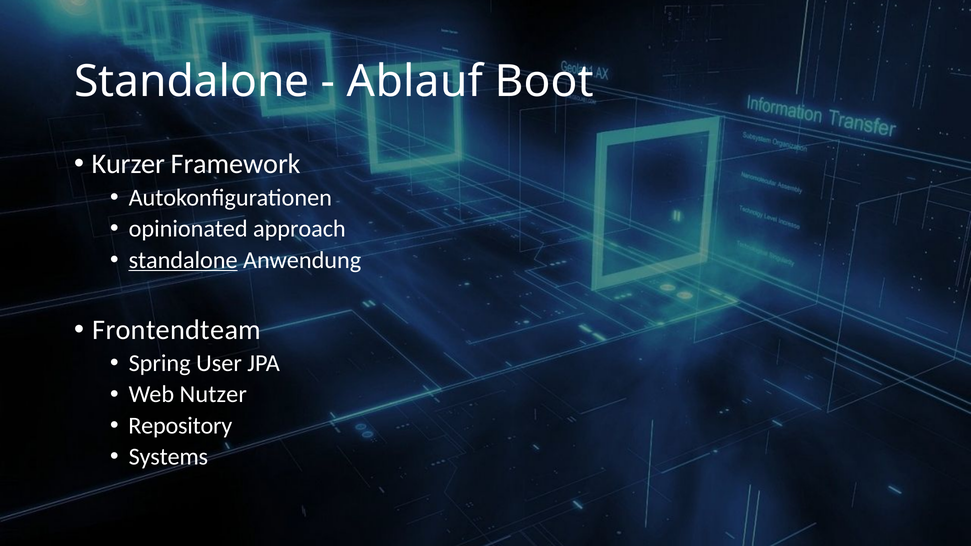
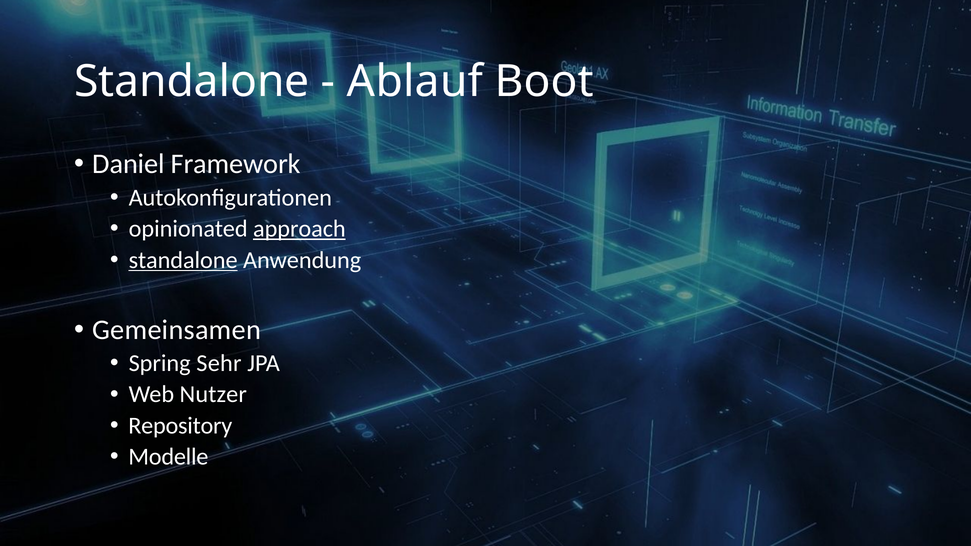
Kurzer: Kurzer -> Daniel
approach underline: none -> present
Frontendteam: Frontendteam -> Gemeinsamen
User: User -> Sehr
Systems: Systems -> Modelle
